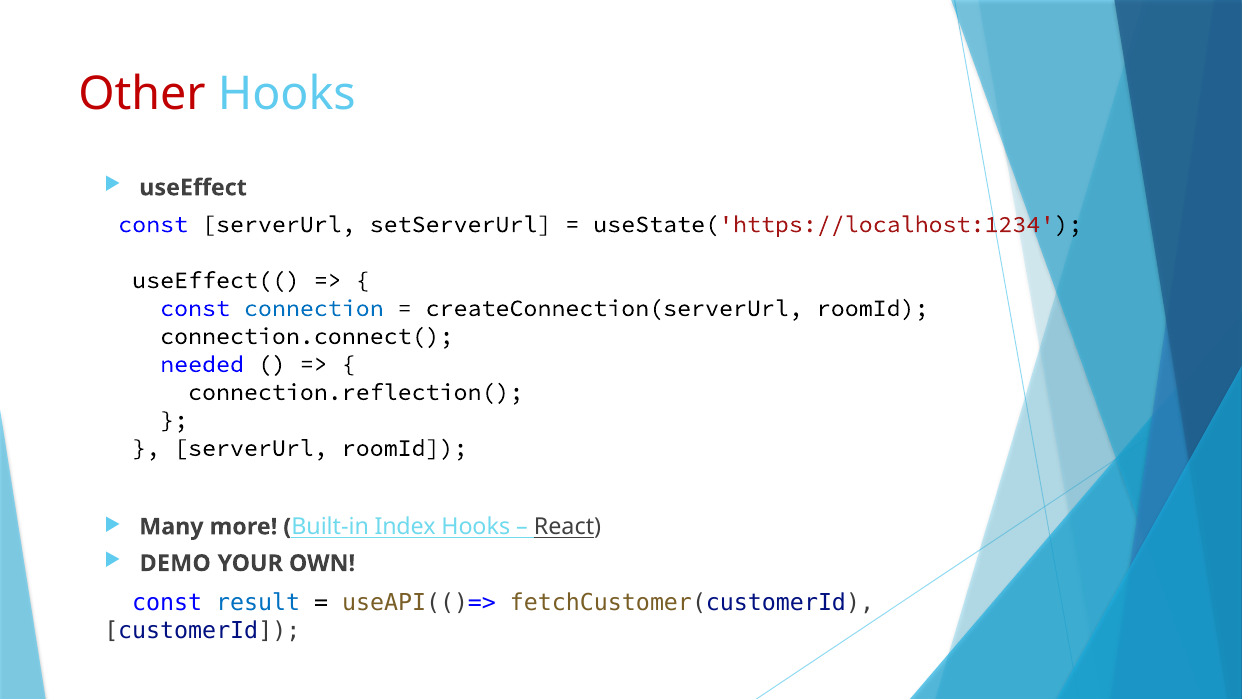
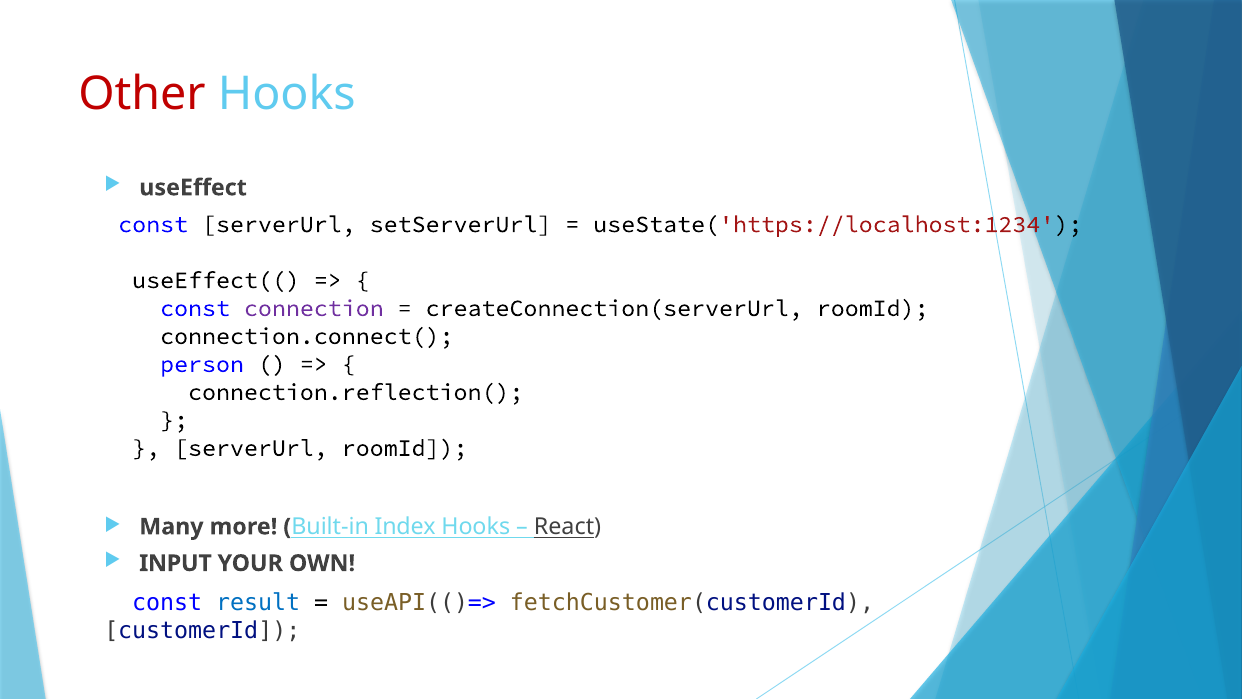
connection colour: blue -> purple
needed: needed -> person
DEMO: DEMO -> INPUT
